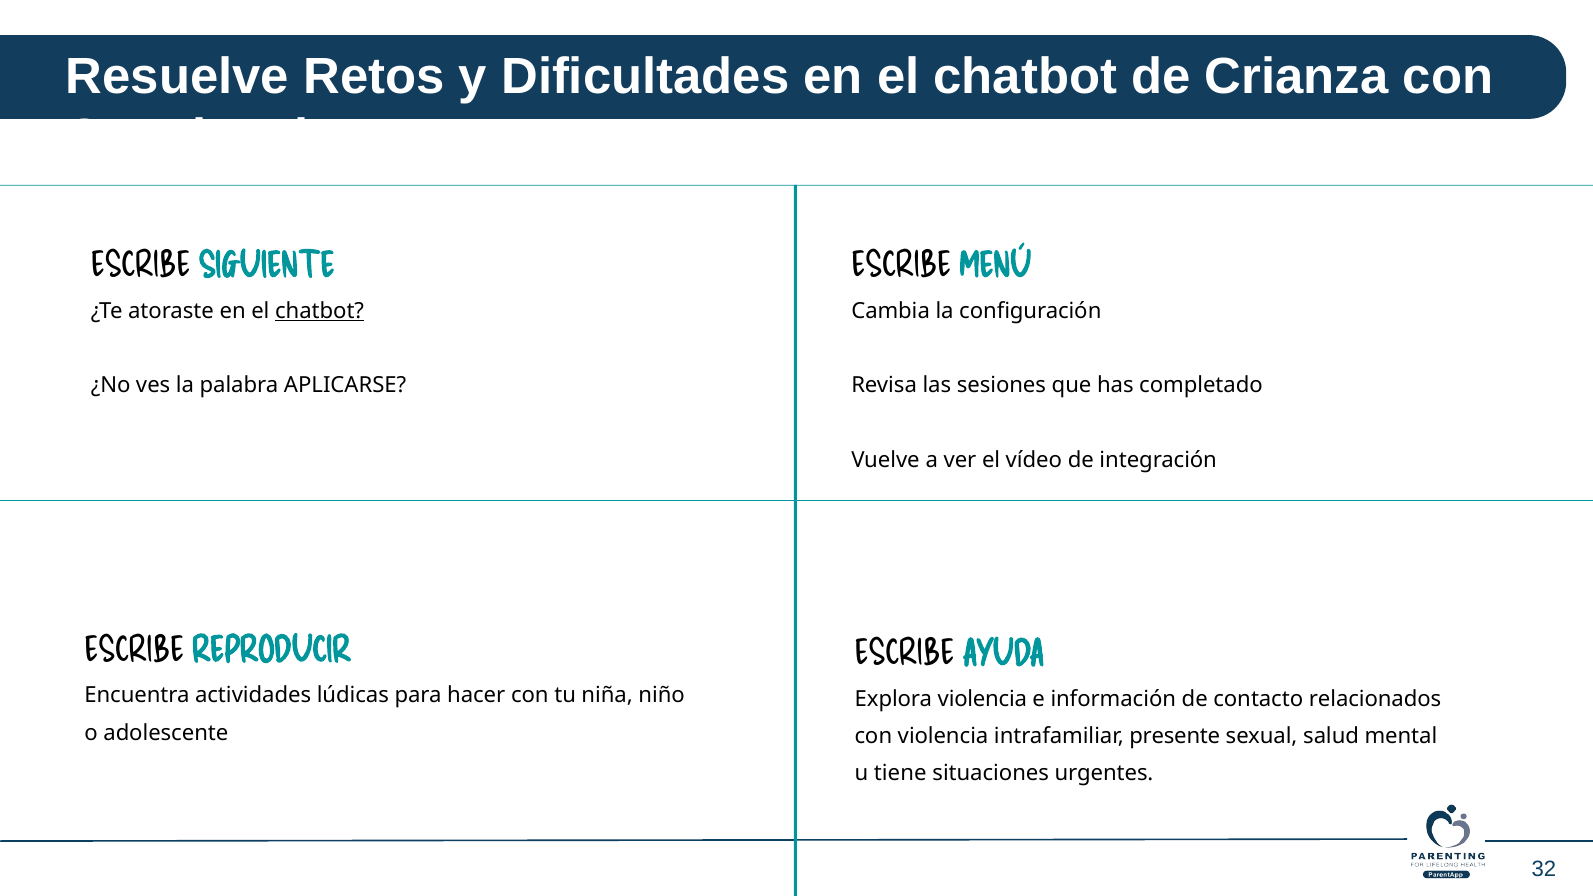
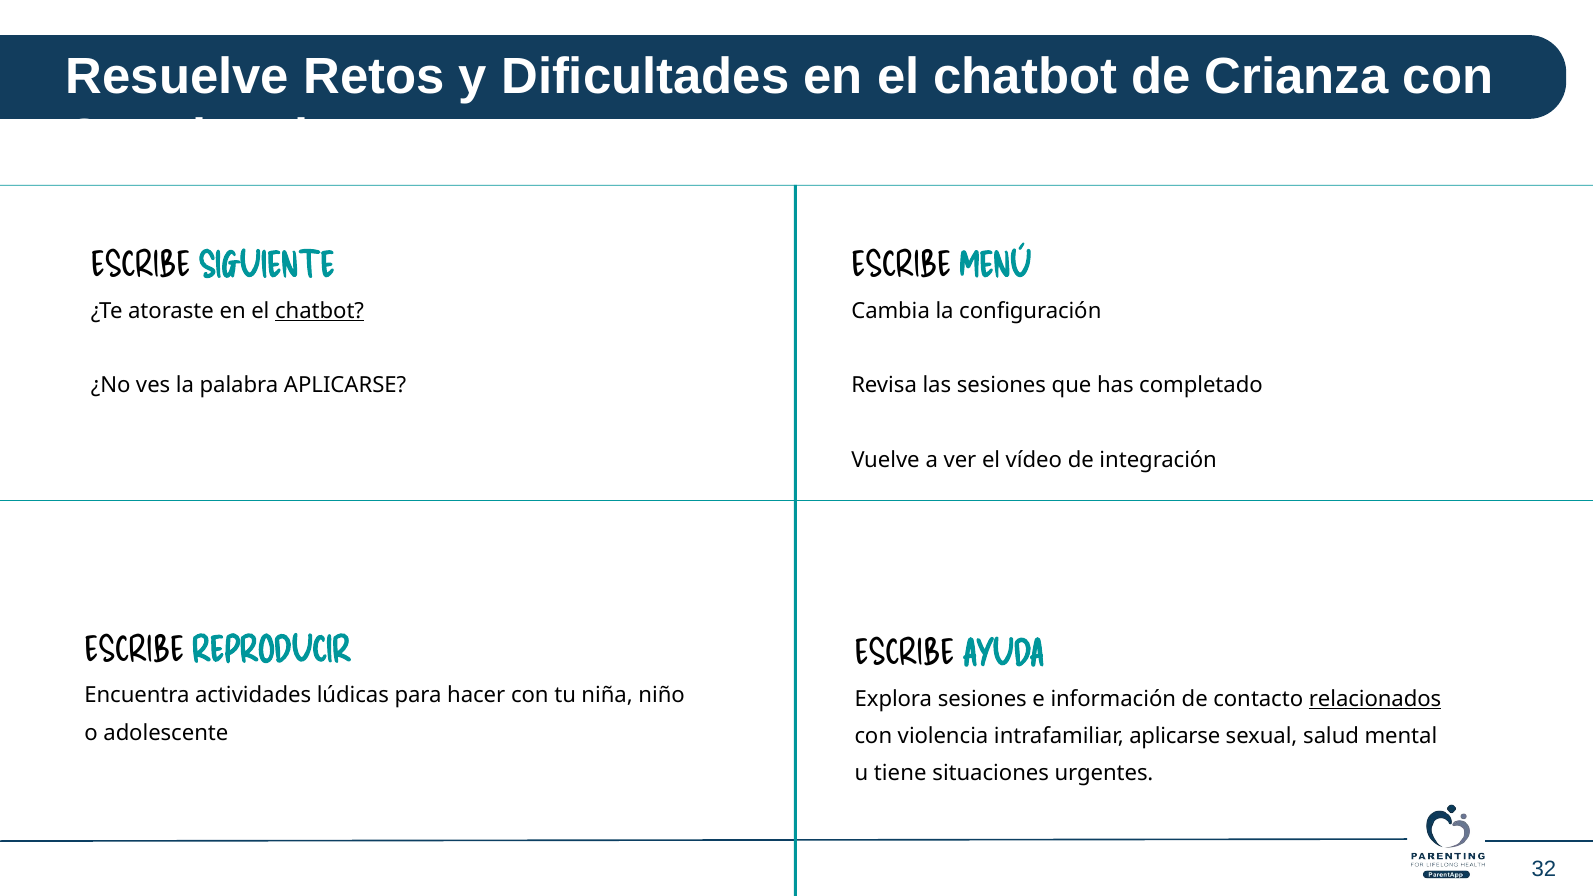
Explora violencia: violencia -> sesiones
relacionados underline: none -> present
intrafamiliar presente: presente -> aplicarse
